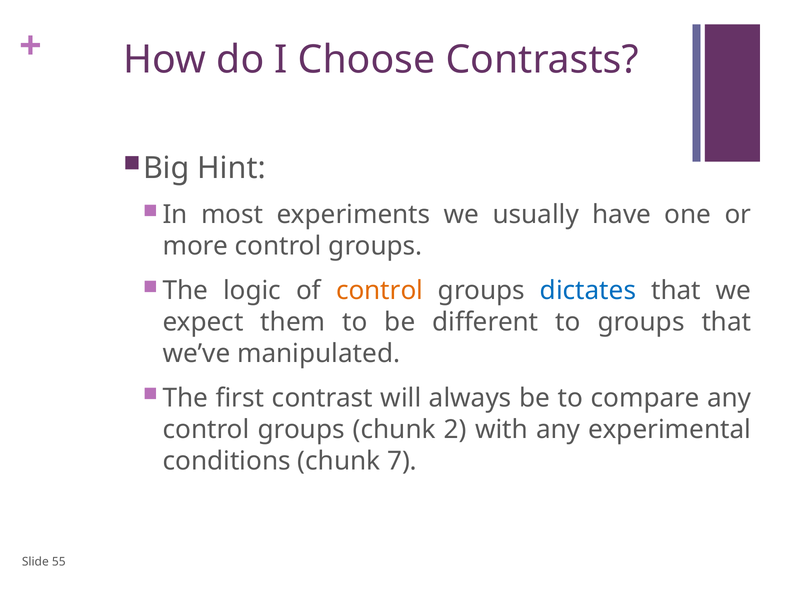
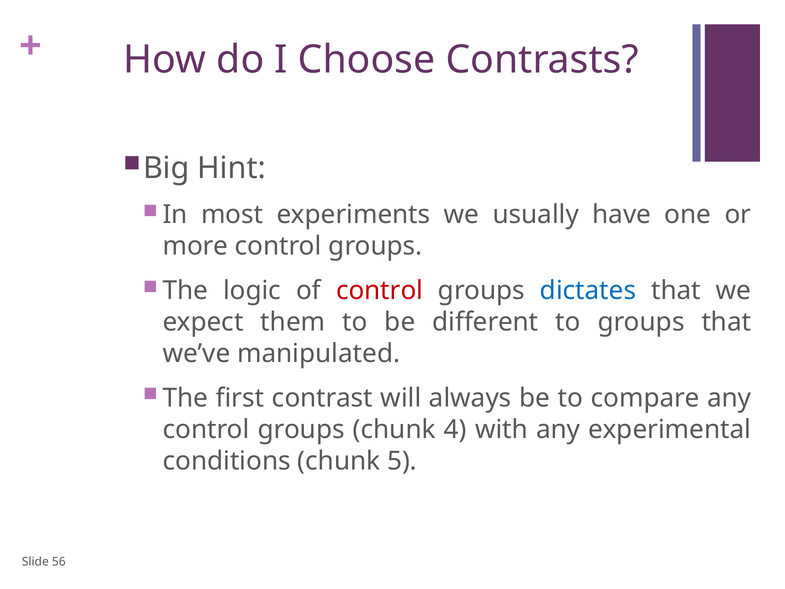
control at (380, 291) colour: orange -> red
2: 2 -> 4
7: 7 -> 5
55: 55 -> 56
